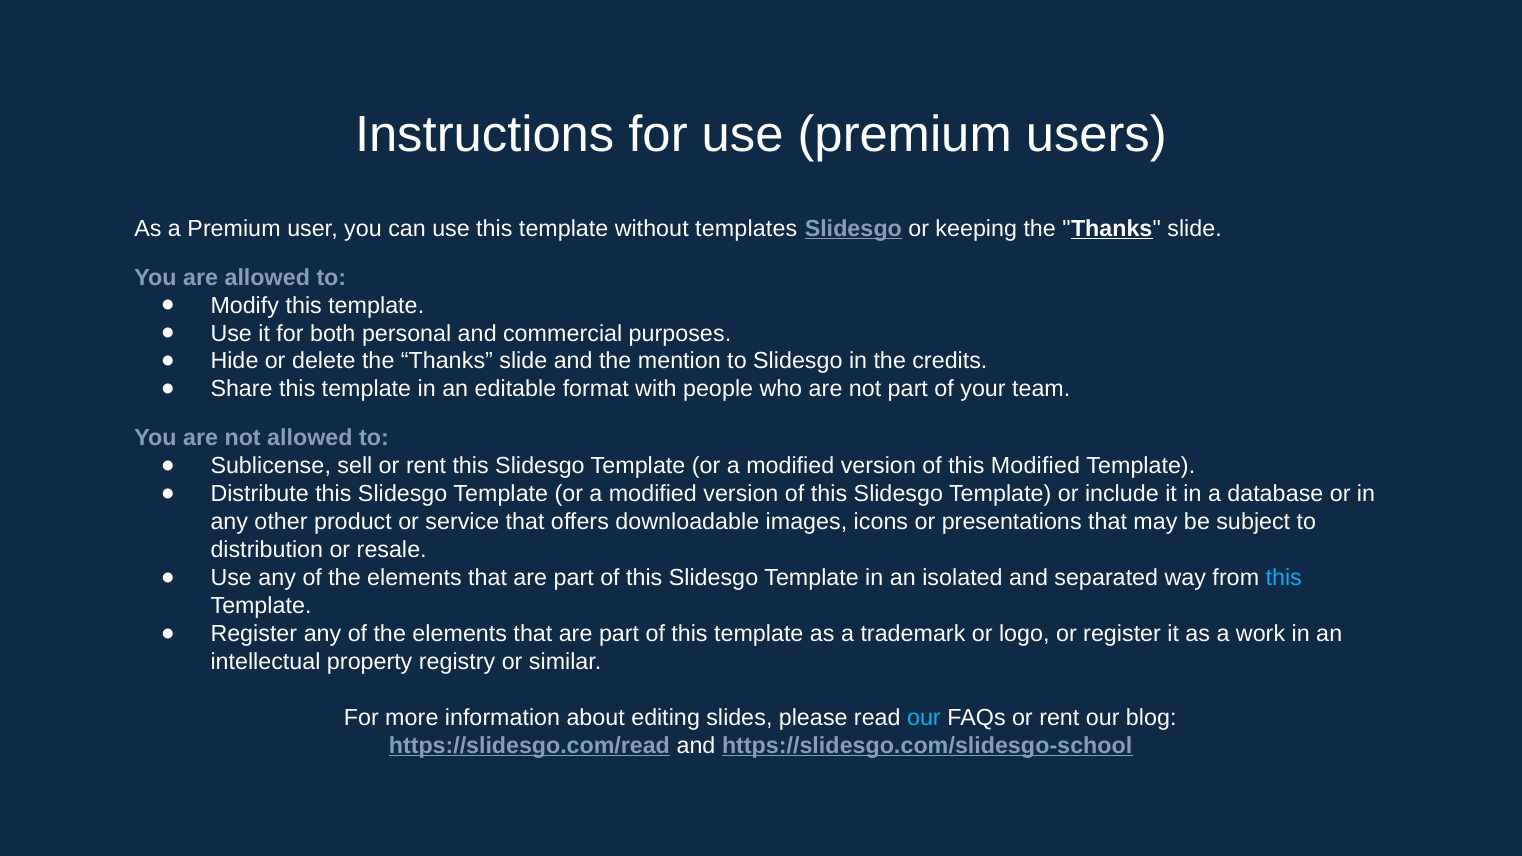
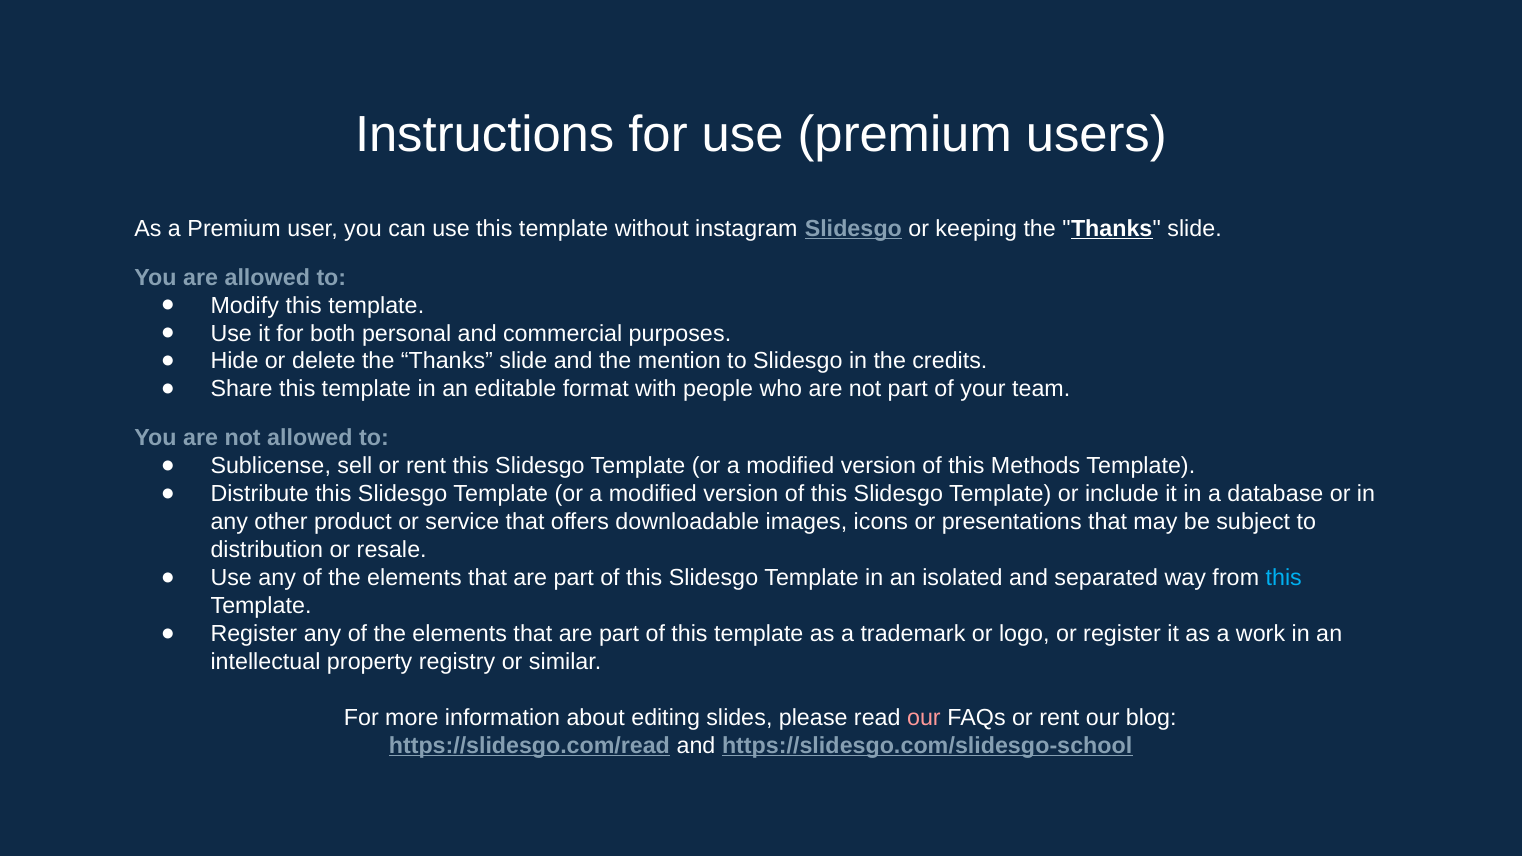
templates: templates -> instagram
this Modified: Modified -> Methods
our at (924, 718) colour: light blue -> pink
